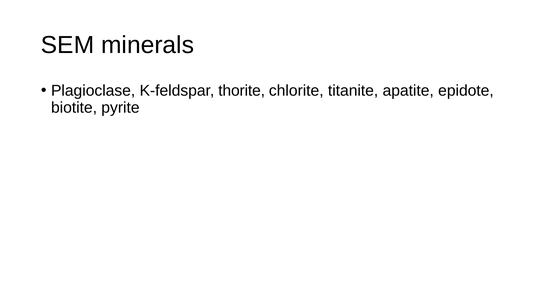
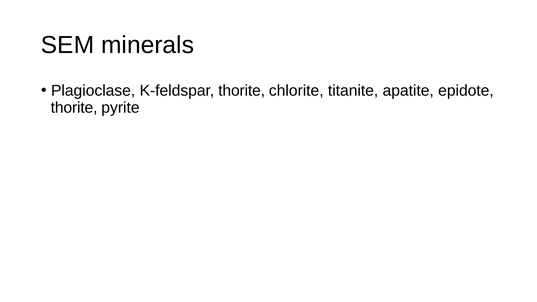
biotite at (74, 108): biotite -> thorite
